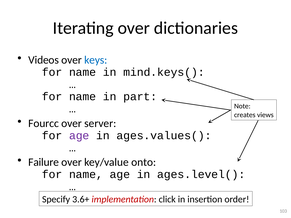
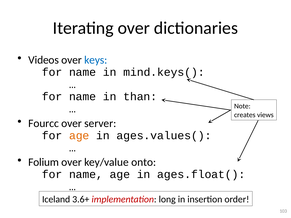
part: part -> than
age at (79, 136) colour: purple -> orange
Failure: Failure -> Folium
ages.level(: ages.level( -> ages.float(
Specify: Specify -> Iceland
click: click -> long
